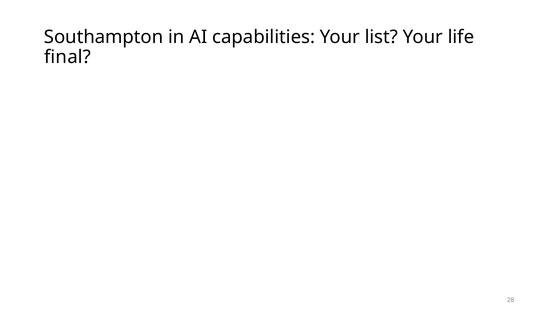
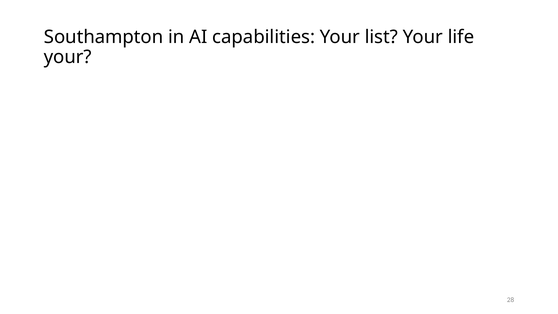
final at (68, 57): final -> your
